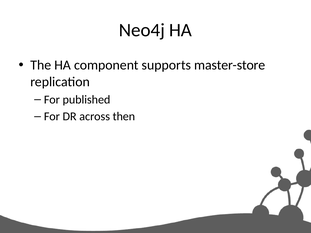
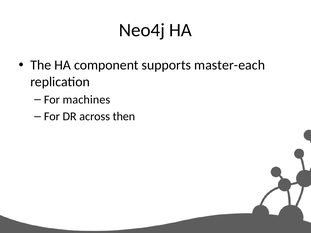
master-store: master-store -> master-each
published: published -> machines
